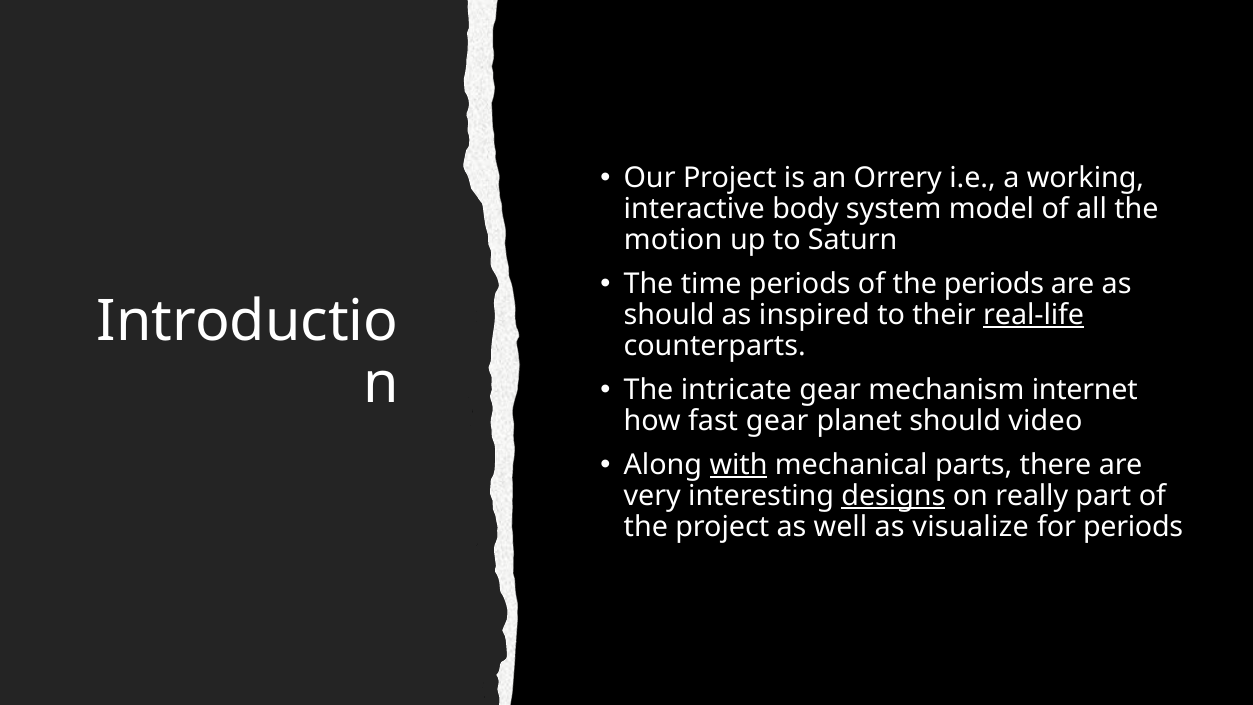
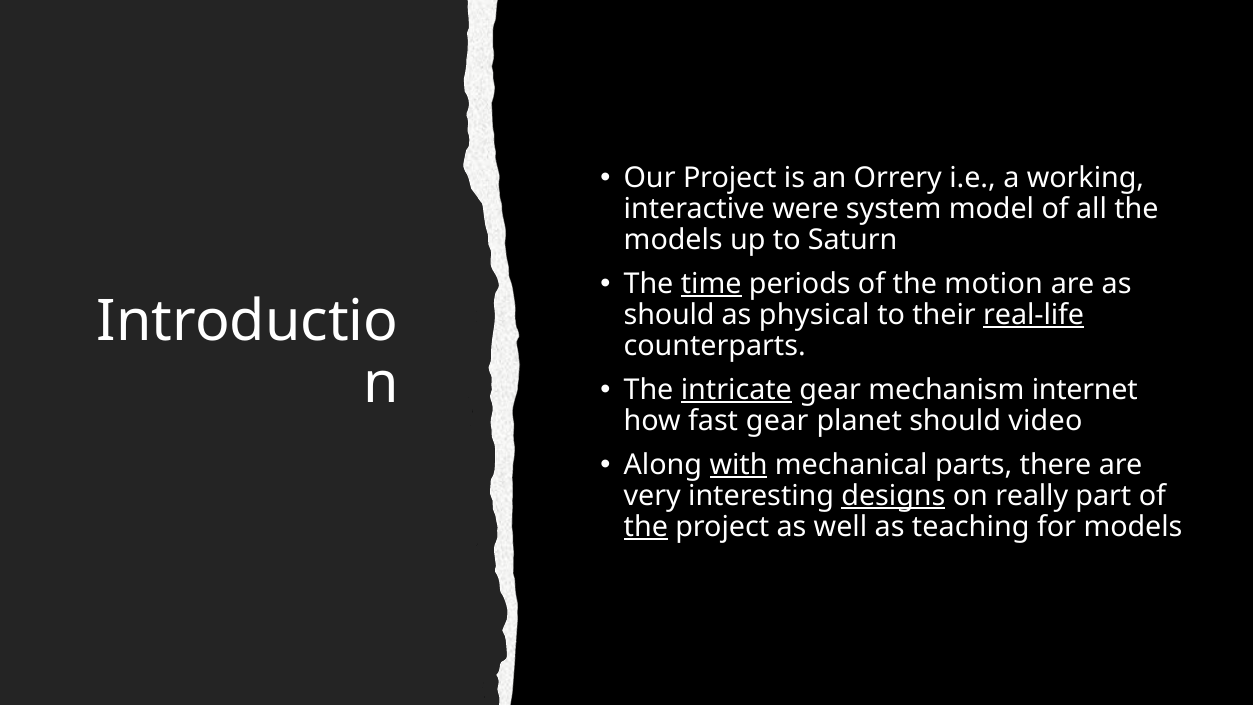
body: body -> were
motion at (673, 240): motion -> models
time underline: none -> present
the periods: periods -> motion
inspired: inspired -> physical
intricate underline: none -> present
the at (646, 527) underline: none -> present
visualize: visualize -> teaching
for periods: periods -> models
